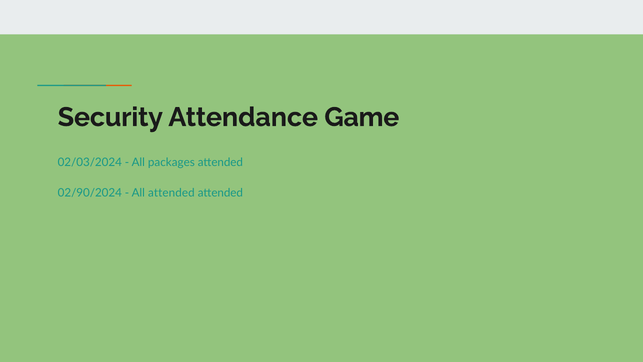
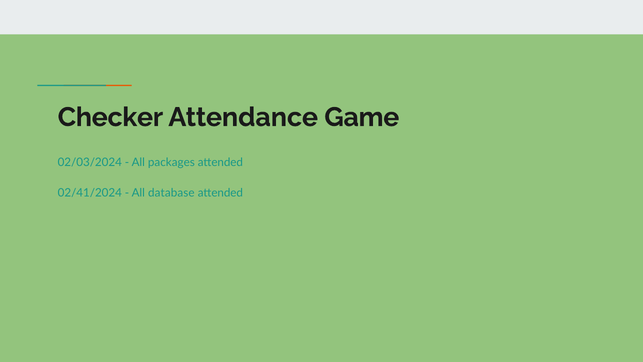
Security: Security -> Checker
02/90/2024: 02/90/2024 -> 02/41/2024
All attended: attended -> database
